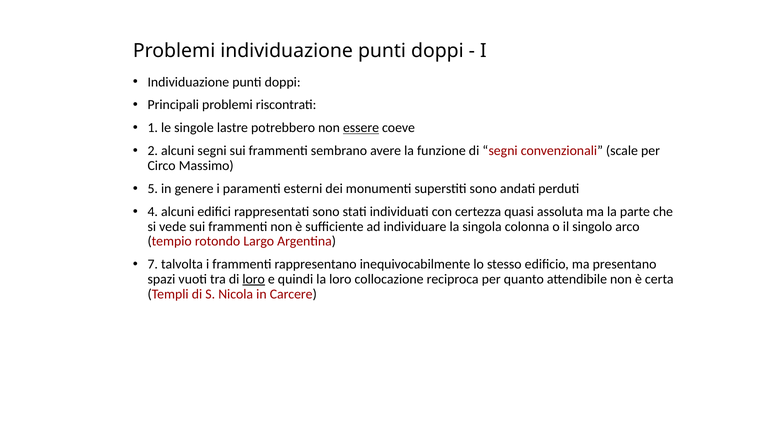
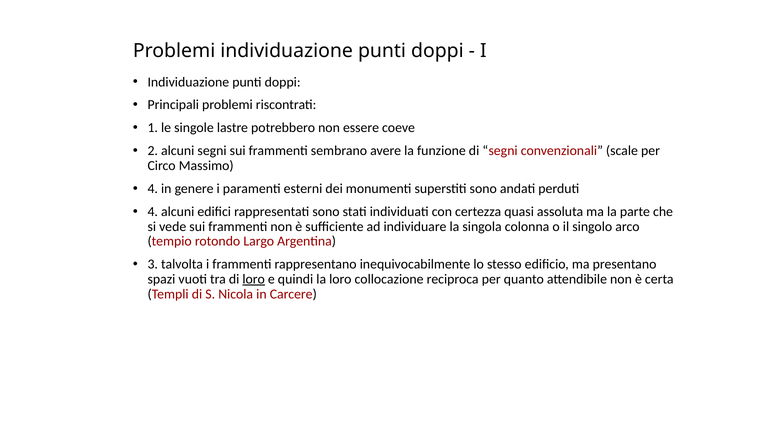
essere underline: present -> none
5 at (153, 189): 5 -> 4
7: 7 -> 3
